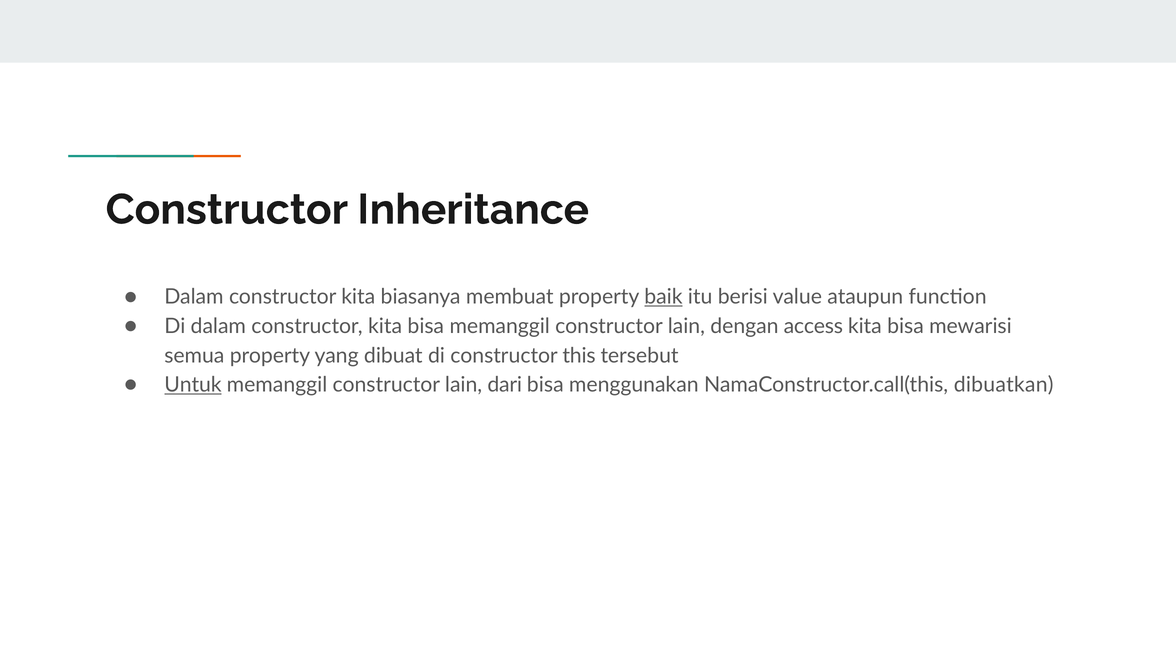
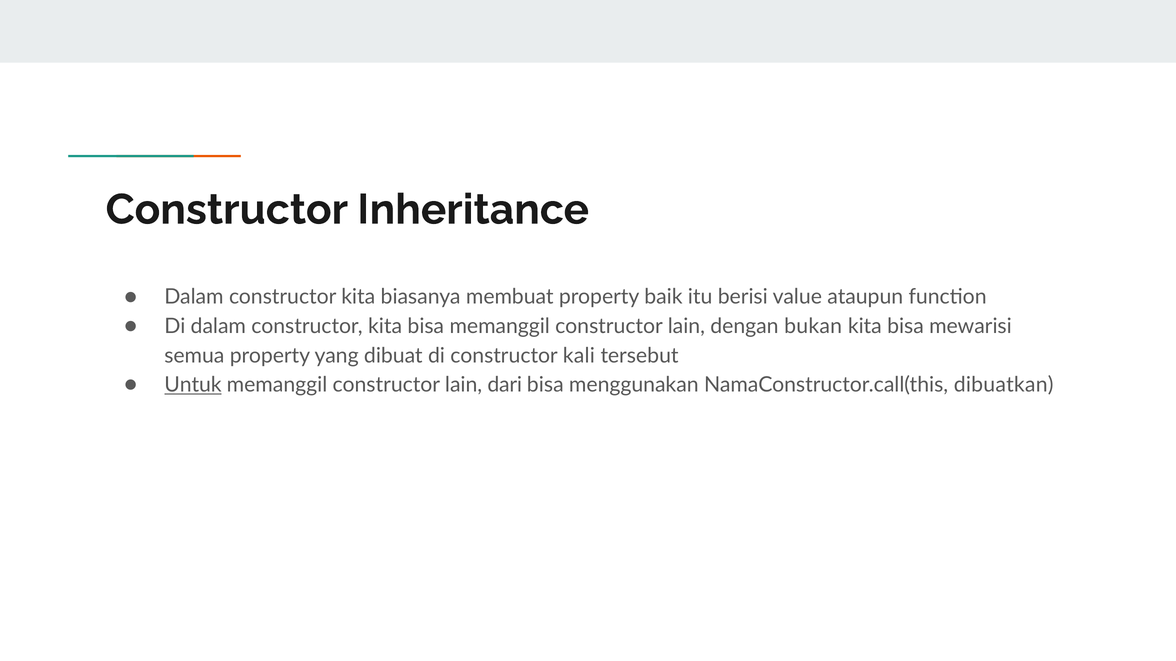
baik underline: present -> none
access: access -> bukan
this: this -> kali
